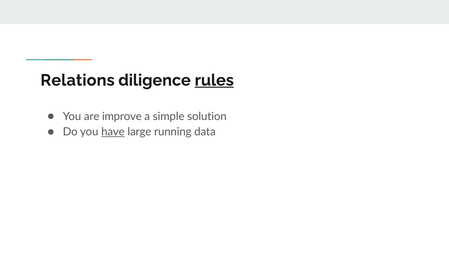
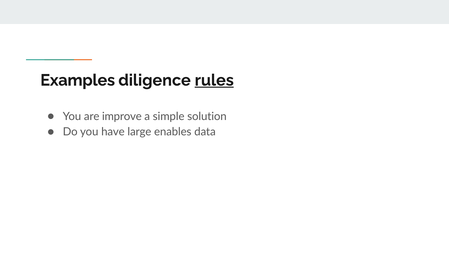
Relations: Relations -> Examples
have underline: present -> none
running: running -> enables
